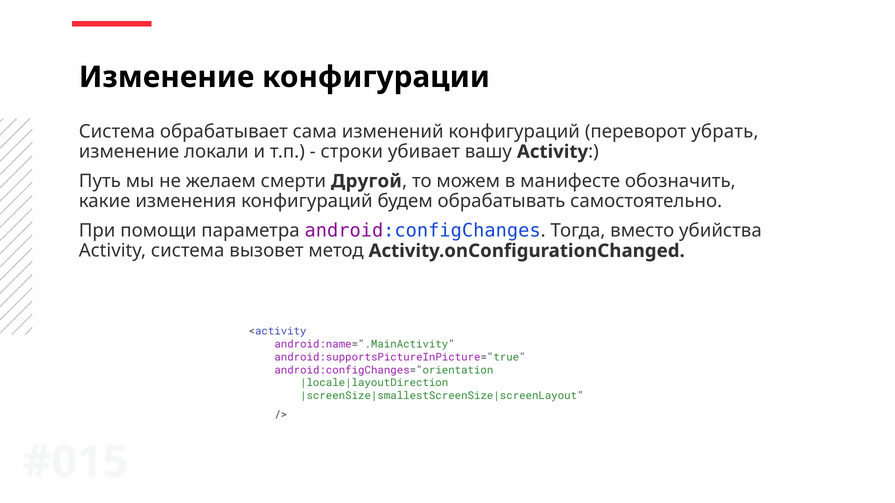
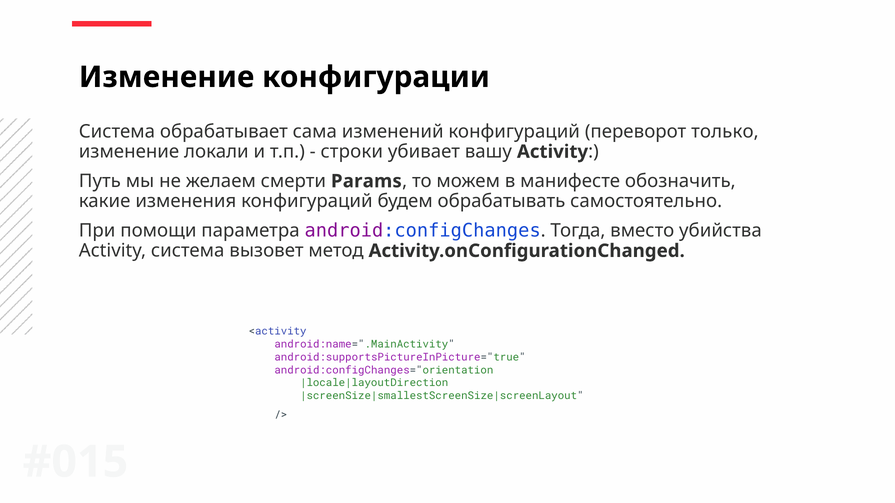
убрать: убрать -> только
Другой: Другой -> Params
